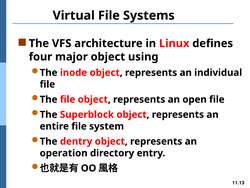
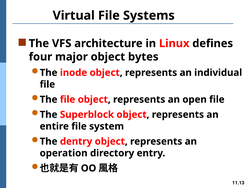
using: using -> bytes
